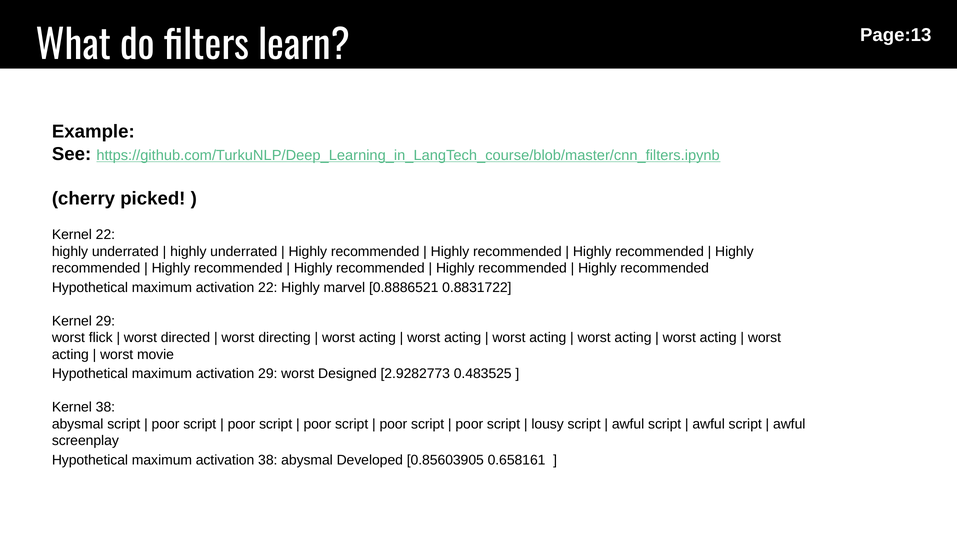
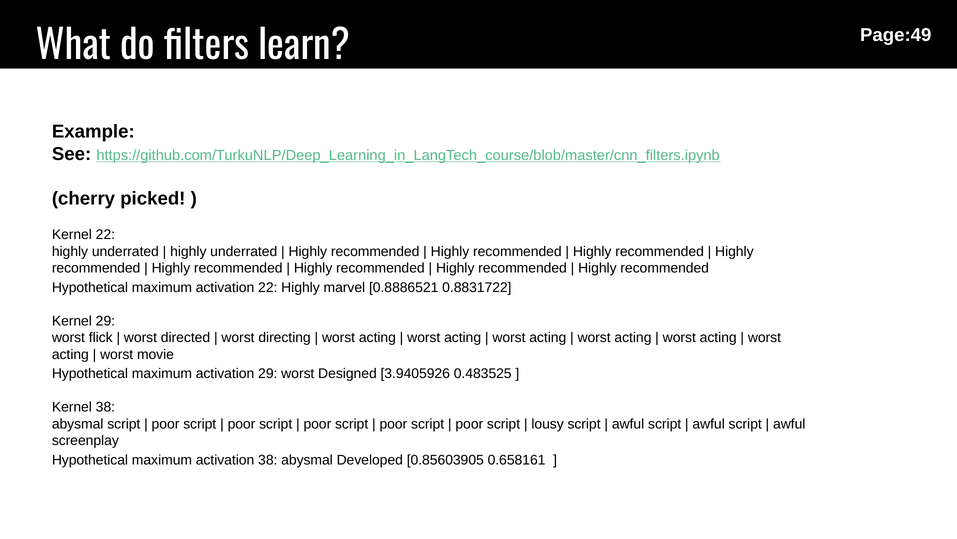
Page:13: Page:13 -> Page:49
2.9282773: 2.9282773 -> 3.9405926
